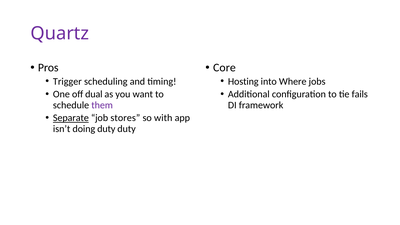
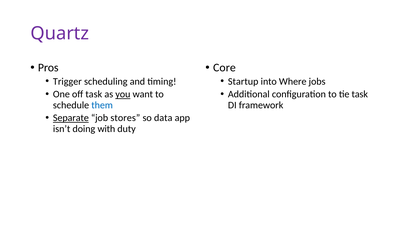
Hosting: Hosting -> Startup
off dual: dual -> task
you underline: none -> present
tie fails: fails -> task
them colour: purple -> blue
with: with -> data
doing duty: duty -> with
